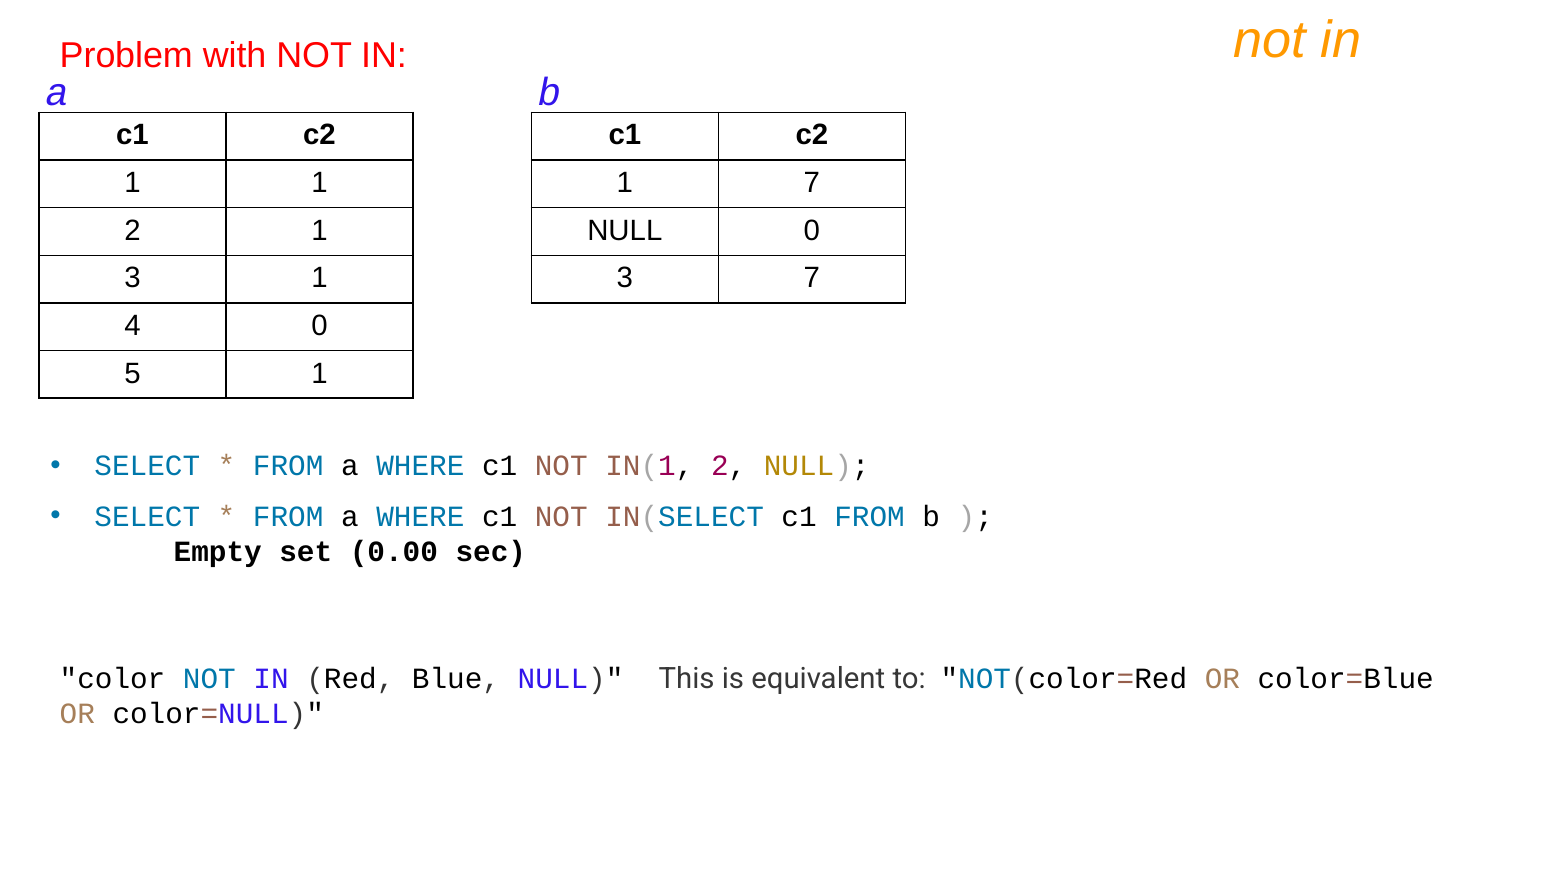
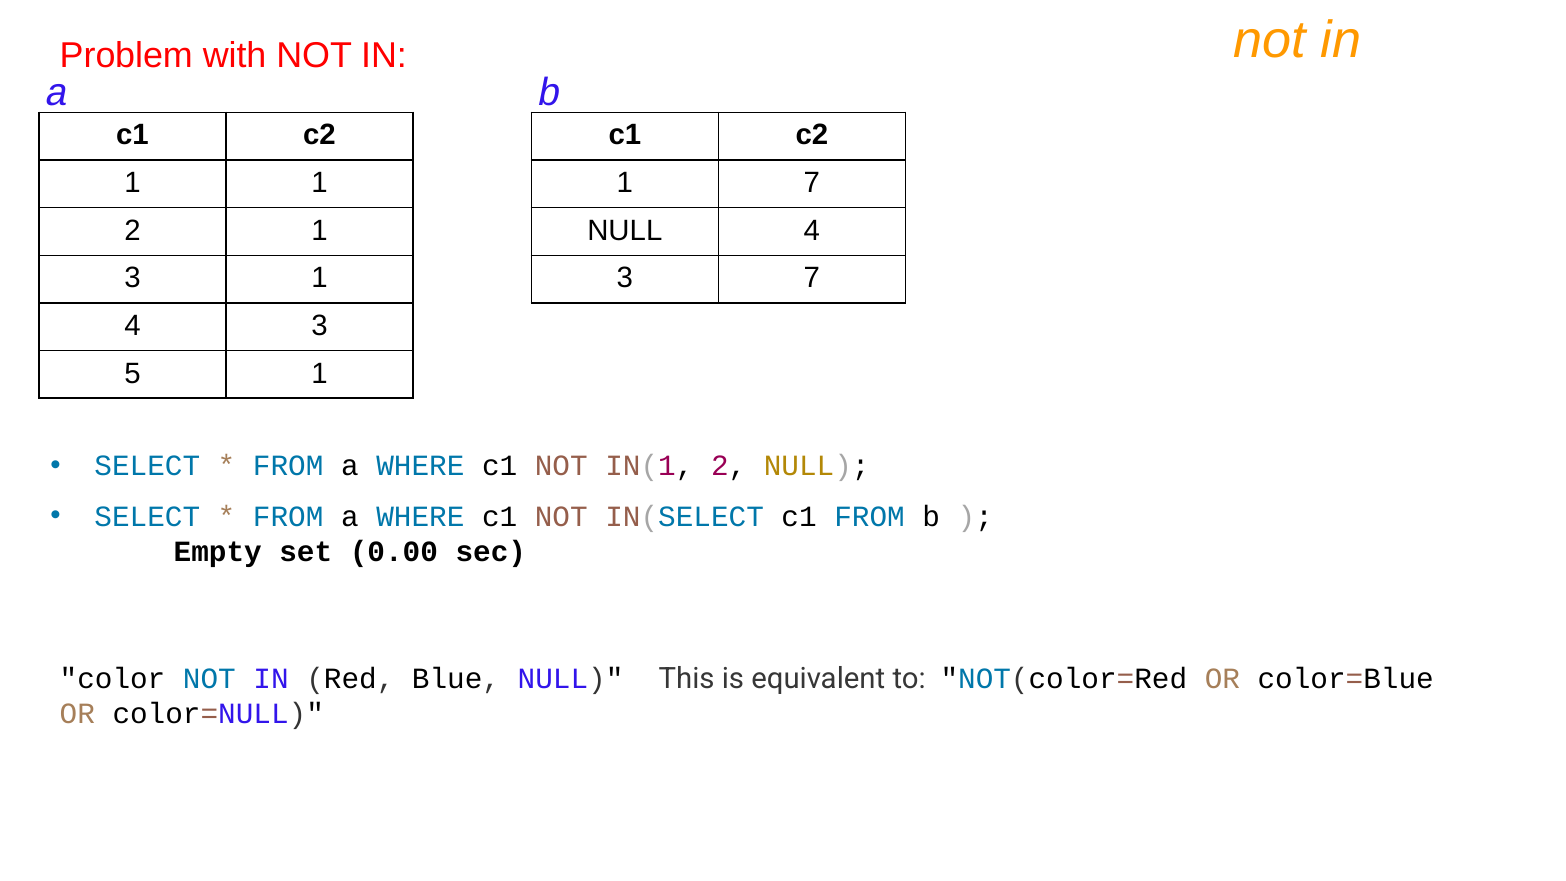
NULL 0: 0 -> 4
0 at (320, 326): 0 -> 3
